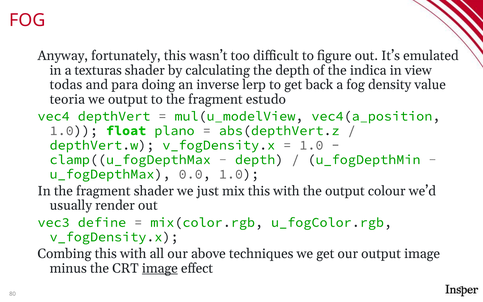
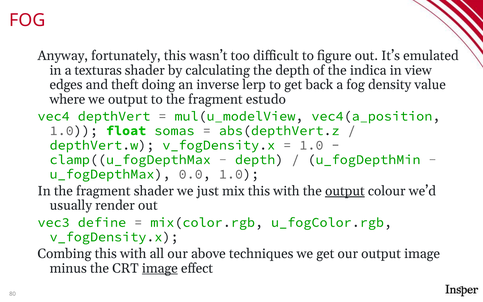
todas: todas -> edges
para: para -> theft
teoria: teoria -> where
plano: plano -> somas
output at (345, 191) underline: none -> present
